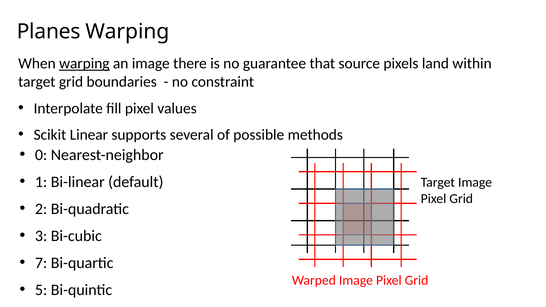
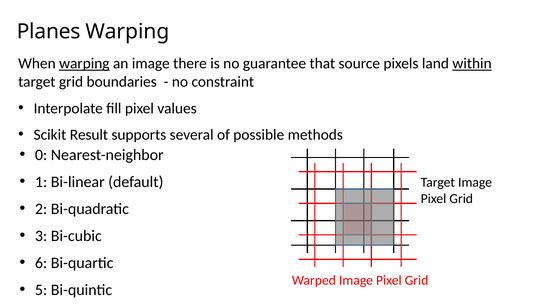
within underline: none -> present
Linear: Linear -> Result
7: 7 -> 6
